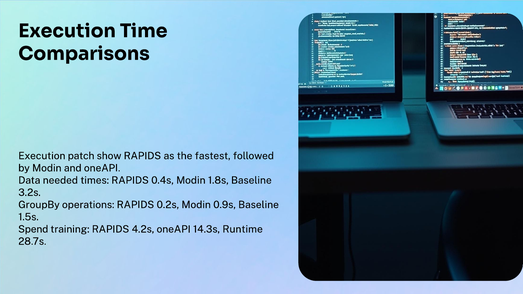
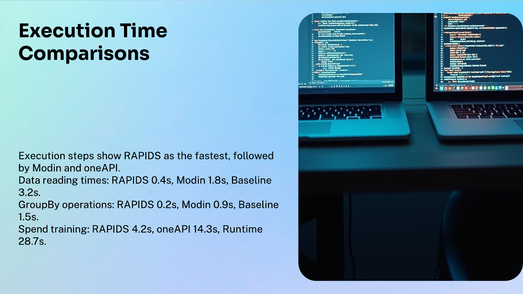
patch: patch -> steps
needed: needed -> reading
